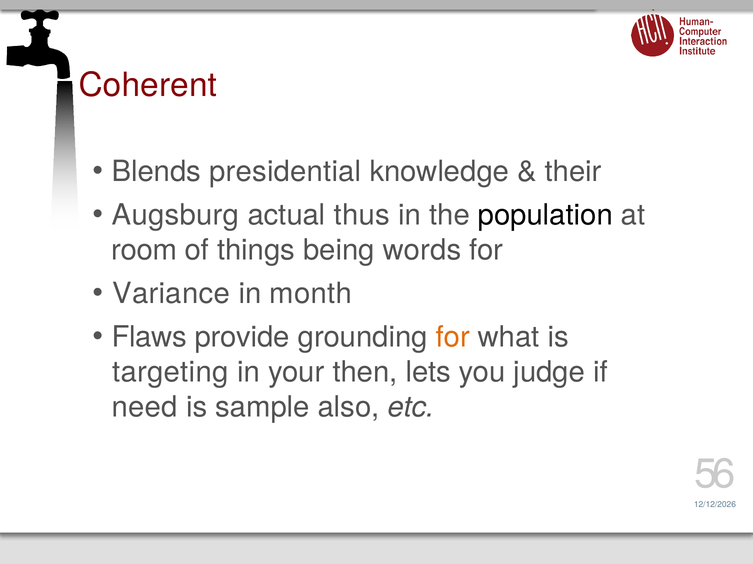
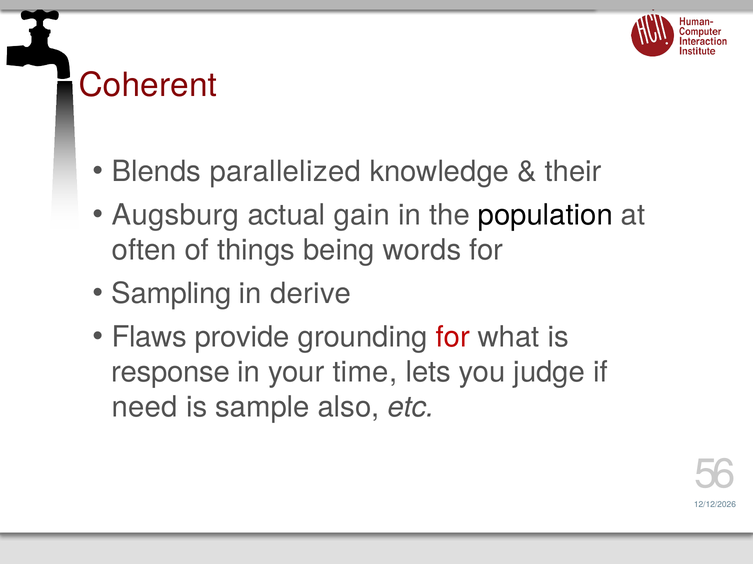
presidential: presidential -> parallelized
thus: thus -> gain
room: room -> often
Variance: Variance -> Sampling
month: month -> derive
for at (453, 337) colour: orange -> red
targeting: targeting -> response
then: then -> time
